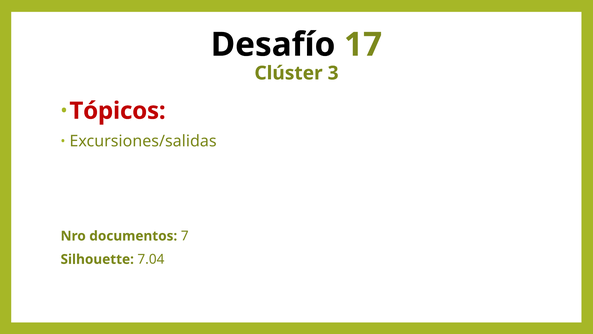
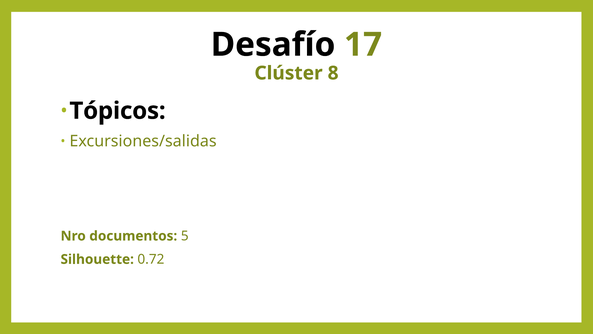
3: 3 -> 8
Tópicos colour: red -> black
7: 7 -> 5
7.04: 7.04 -> 0.72
